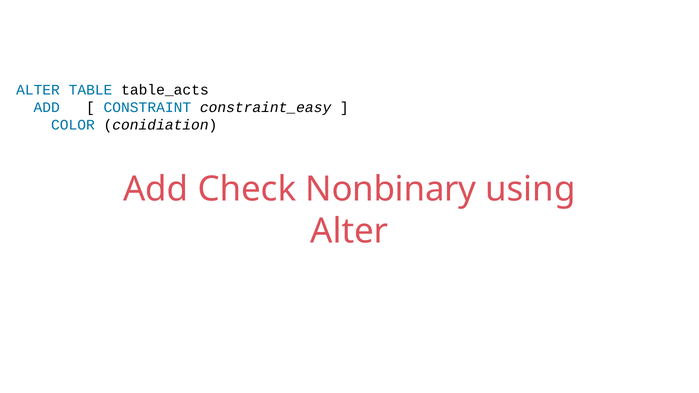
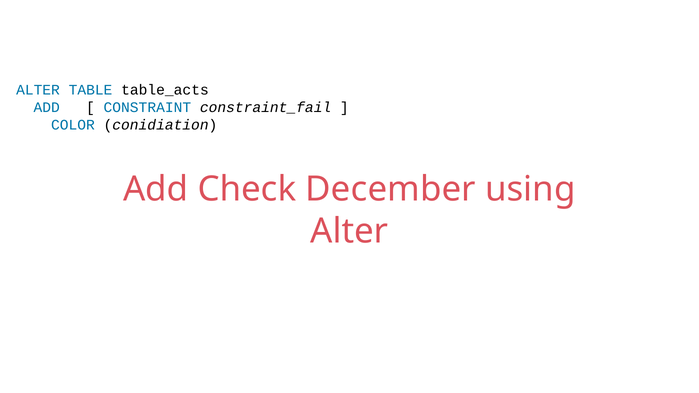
constraint_easy: constraint_easy -> constraint_fail
Nonbinary: Nonbinary -> December
